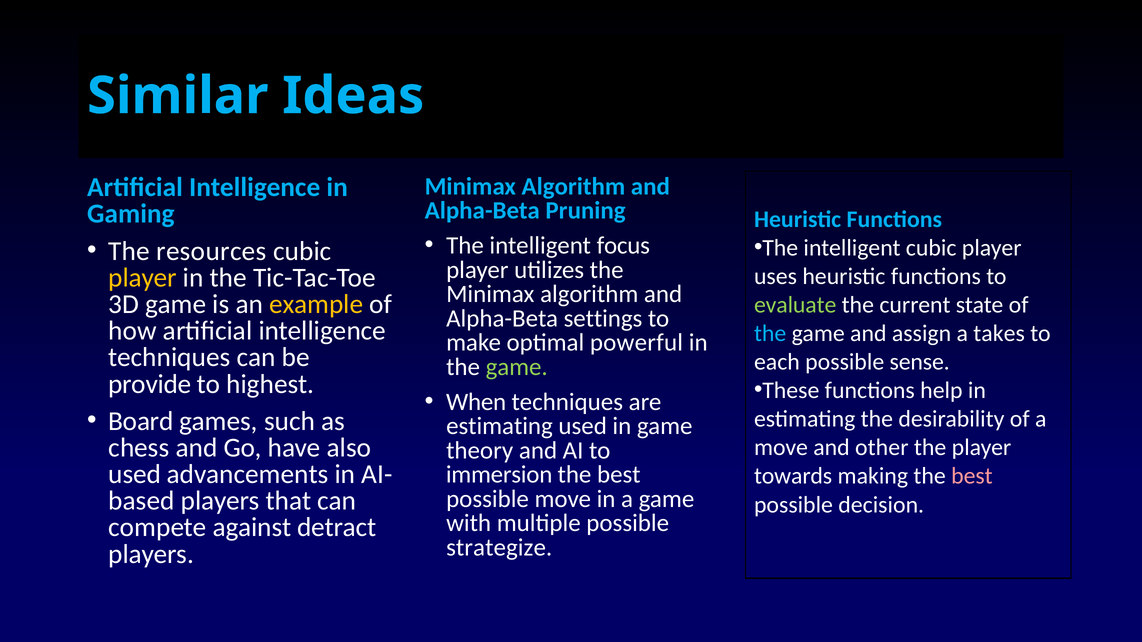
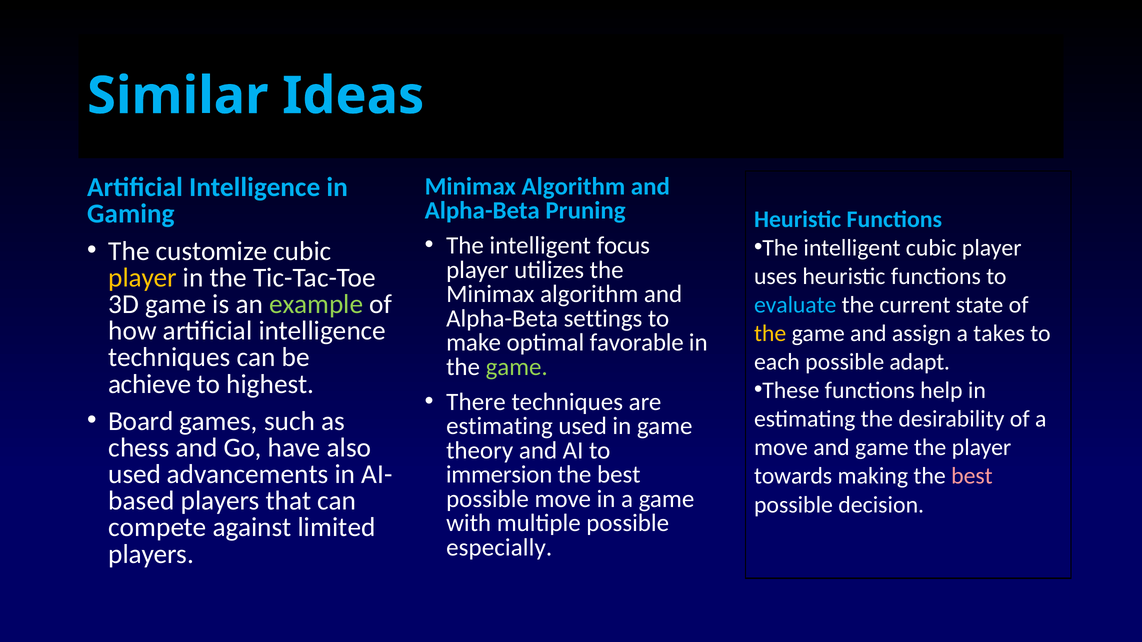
resources: resources -> customize
example colour: yellow -> light green
evaluate colour: light green -> light blue
the at (770, 334) colour: light blue -> yellow
powerful: powerful -> favorable
sense: sense -> adapt
provide: provide -> achieve
When: When -> There
and other: other -> game
detract: detract -> limited
strategize: strategize -> especially
